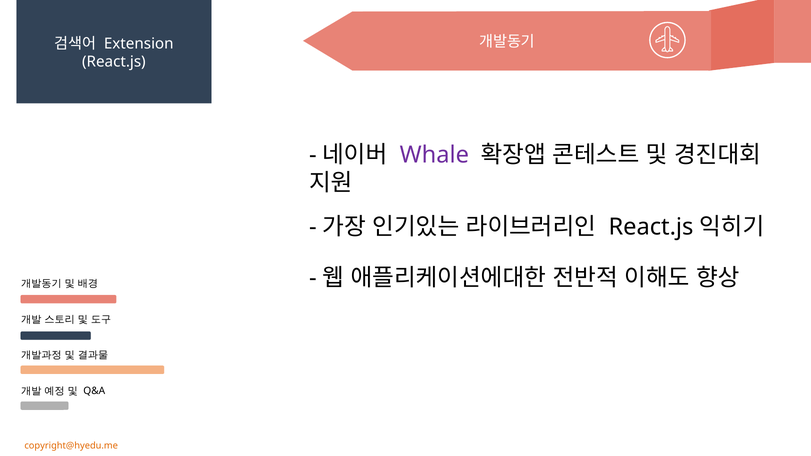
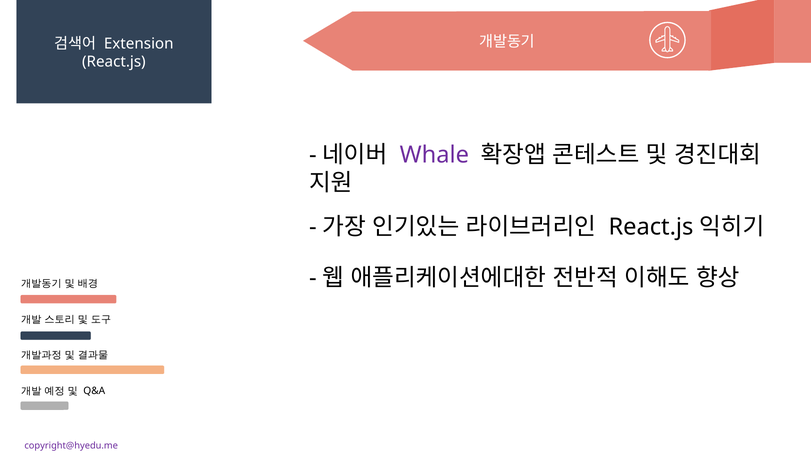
copyright@hyedu.me colour: orange -> purple
